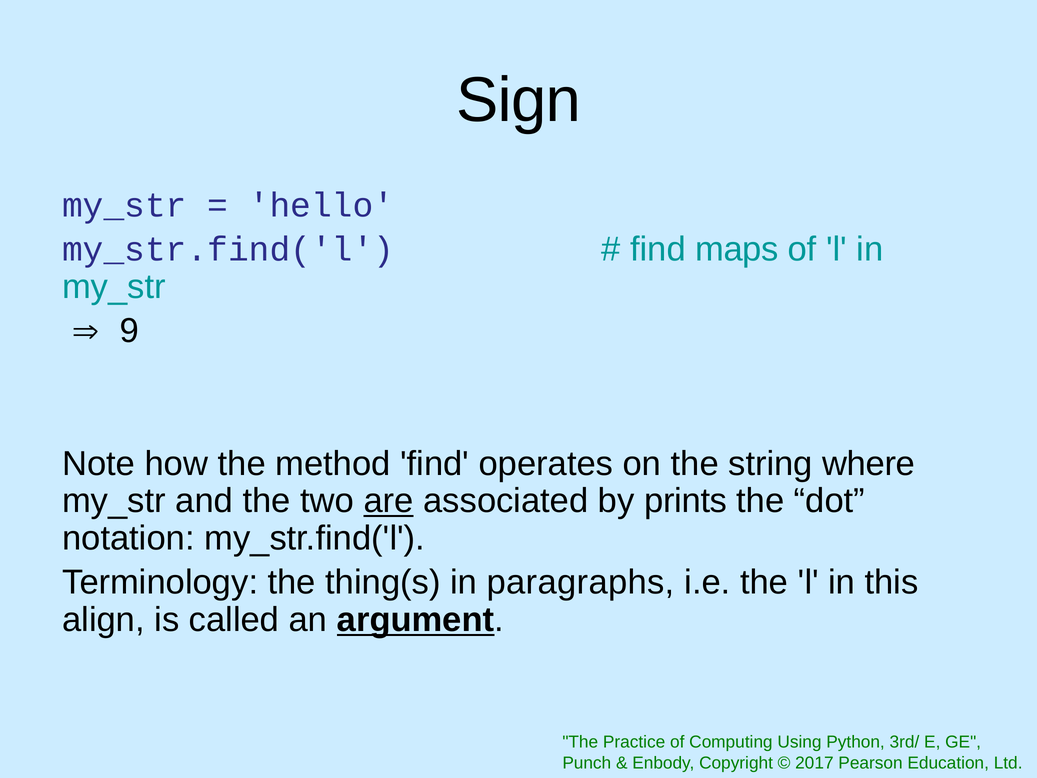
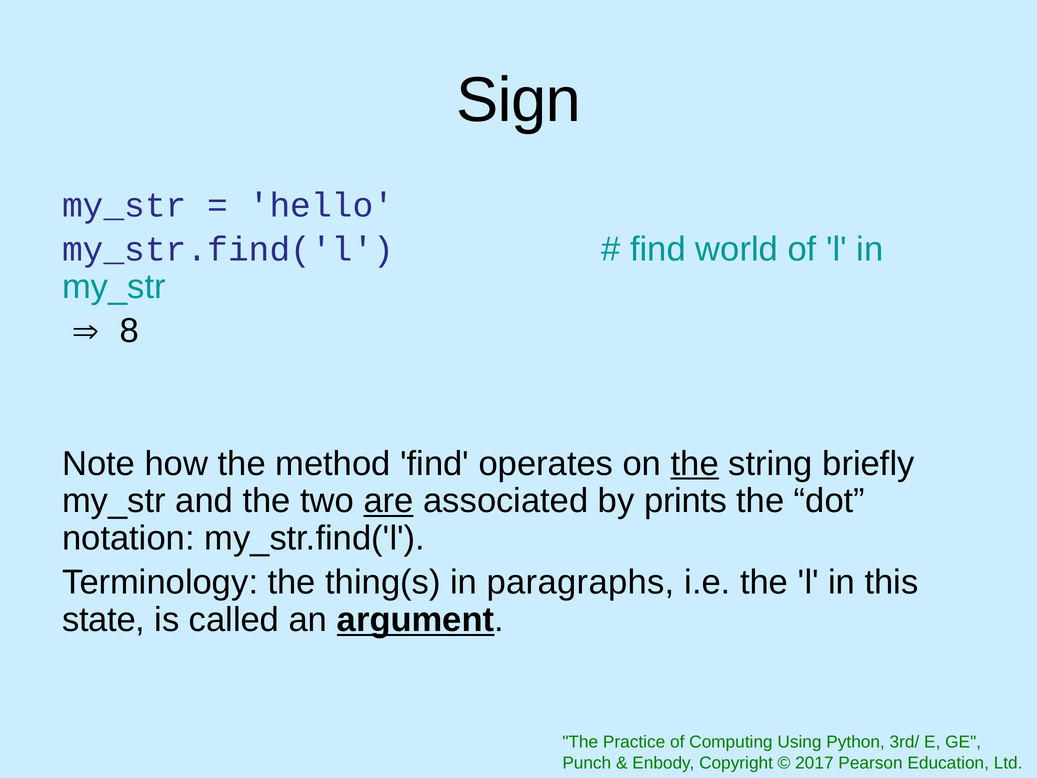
maps: maps -> world
9: 9 -> 8
the at (695, 464) underline: none -> present
where: where -> briefly
align: align -> state
